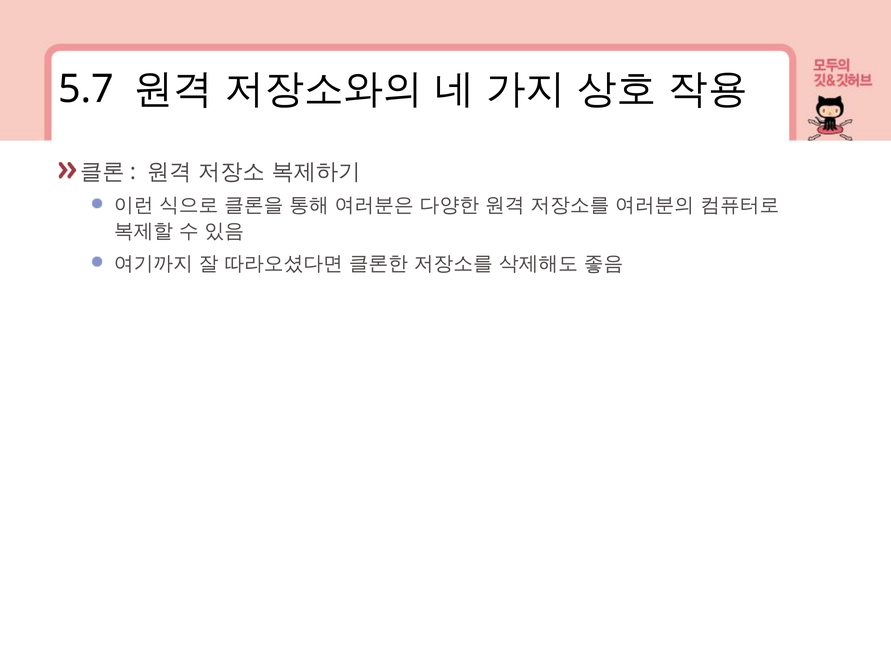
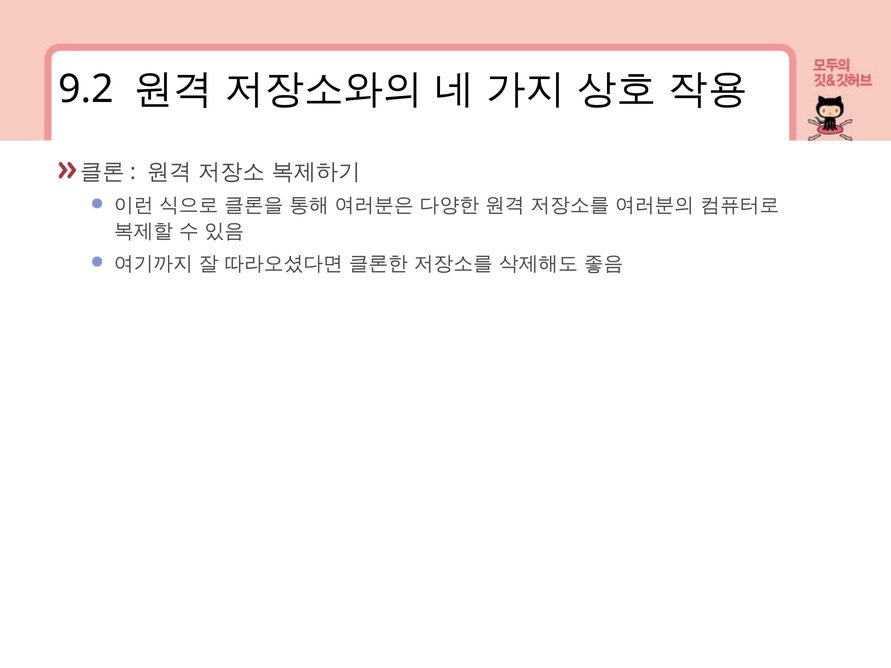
5.7: 5.7 -> 9.2
